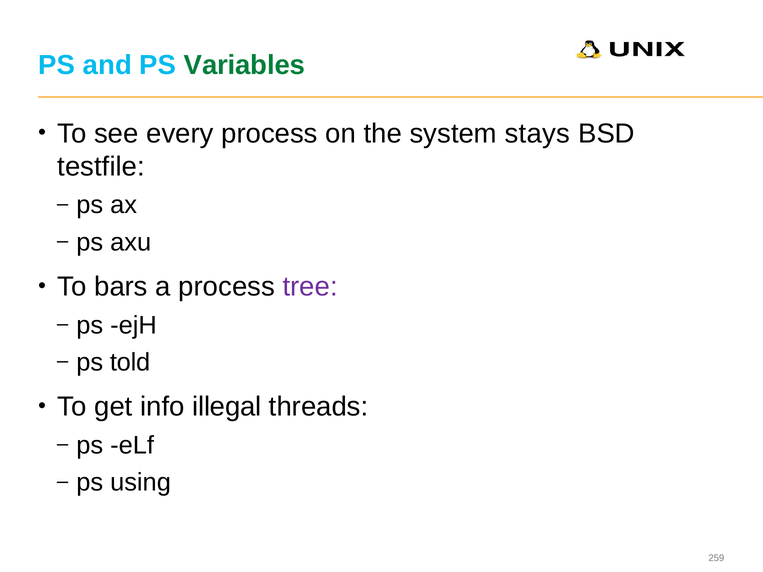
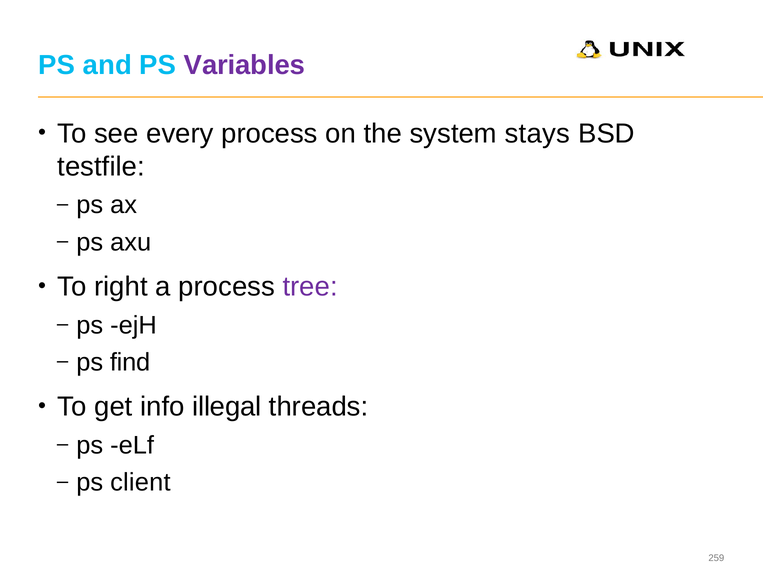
Variables colour: green -> purple
bars: bars -> right
told: told -> find
using: using -> client
